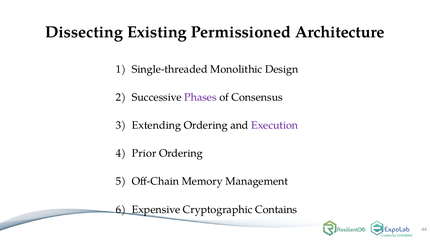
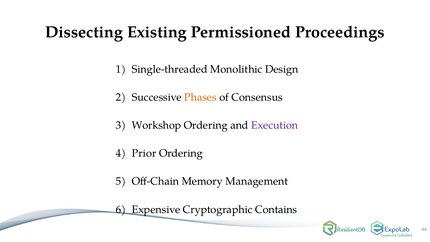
Architecture: Architecture -> Proceedings
Phases colour: purple -> orange
Extending: Extending -> Workshop
